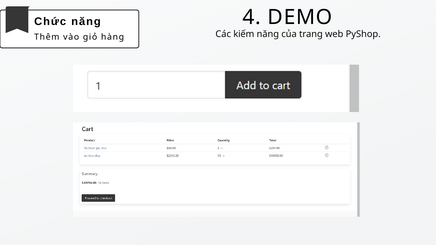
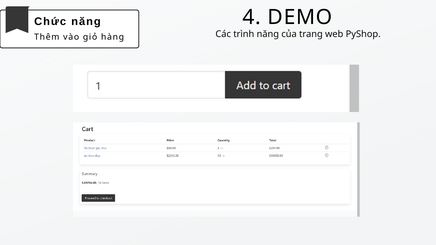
kiếm: kiếm -> trình
